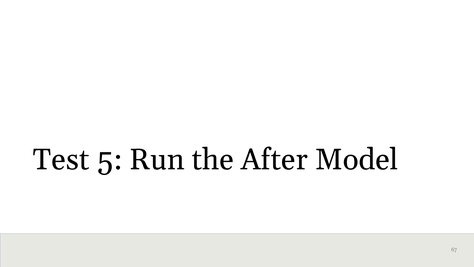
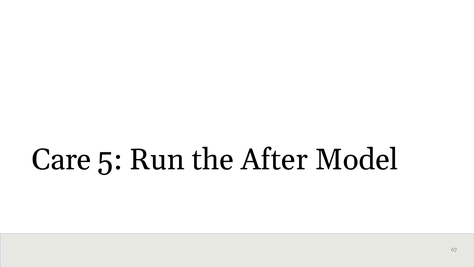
Test: Test -> Care
